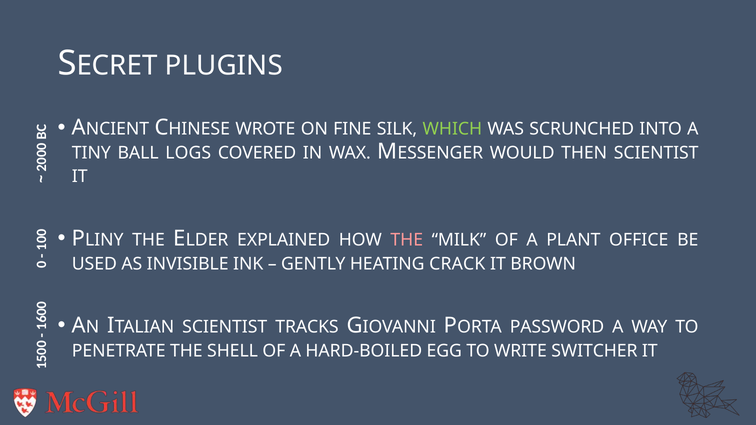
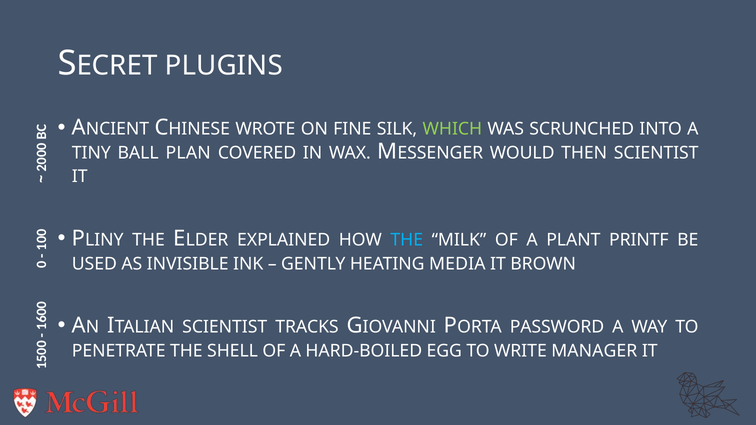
LOGS: LOGS -> PLAN
THE at (407, 240) colour: pink -> light blue
OFFICE: OFFICE -> PRINTF
CRACK: CRACK -> MEDIA
SWITCHER: SWITCHER -> MANAGER
